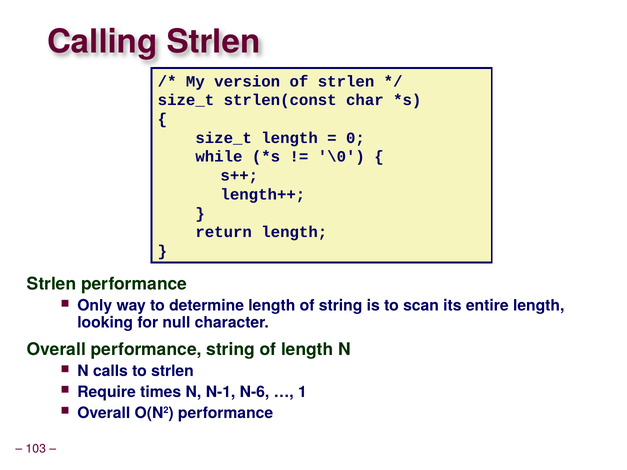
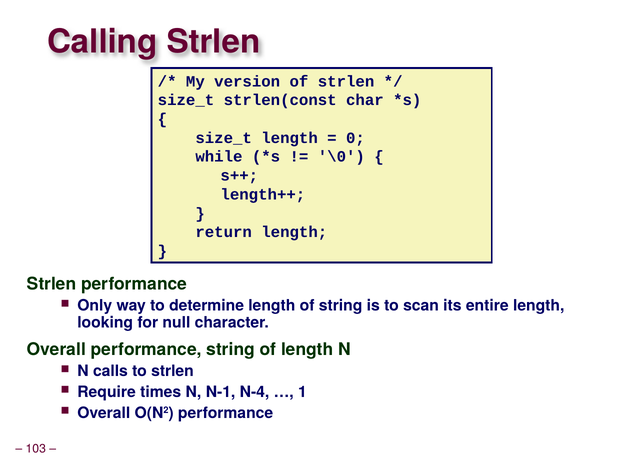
N-6: N-6 -> N-4
